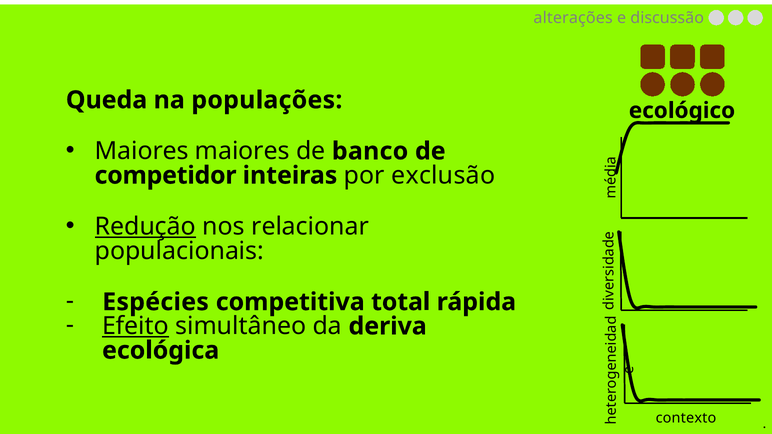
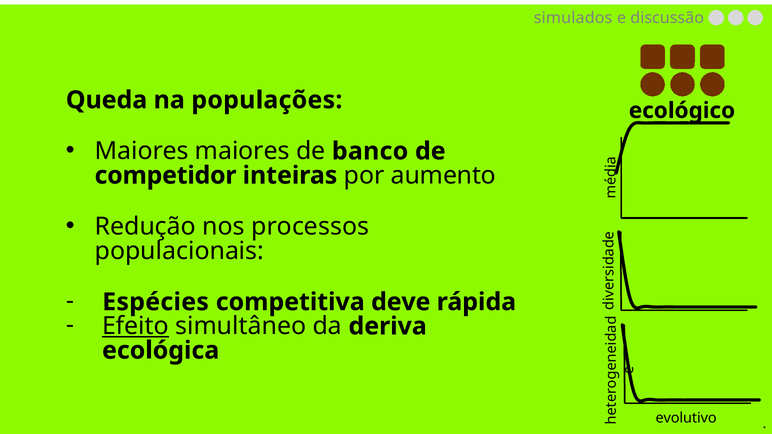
alterações: alterações -> simulados
exclusão: exclusão -> aumento
Redução underline: present -> none
relacionar: relacionar -> processos
total: total -> deve
contexto: contexto -> evolutivo
